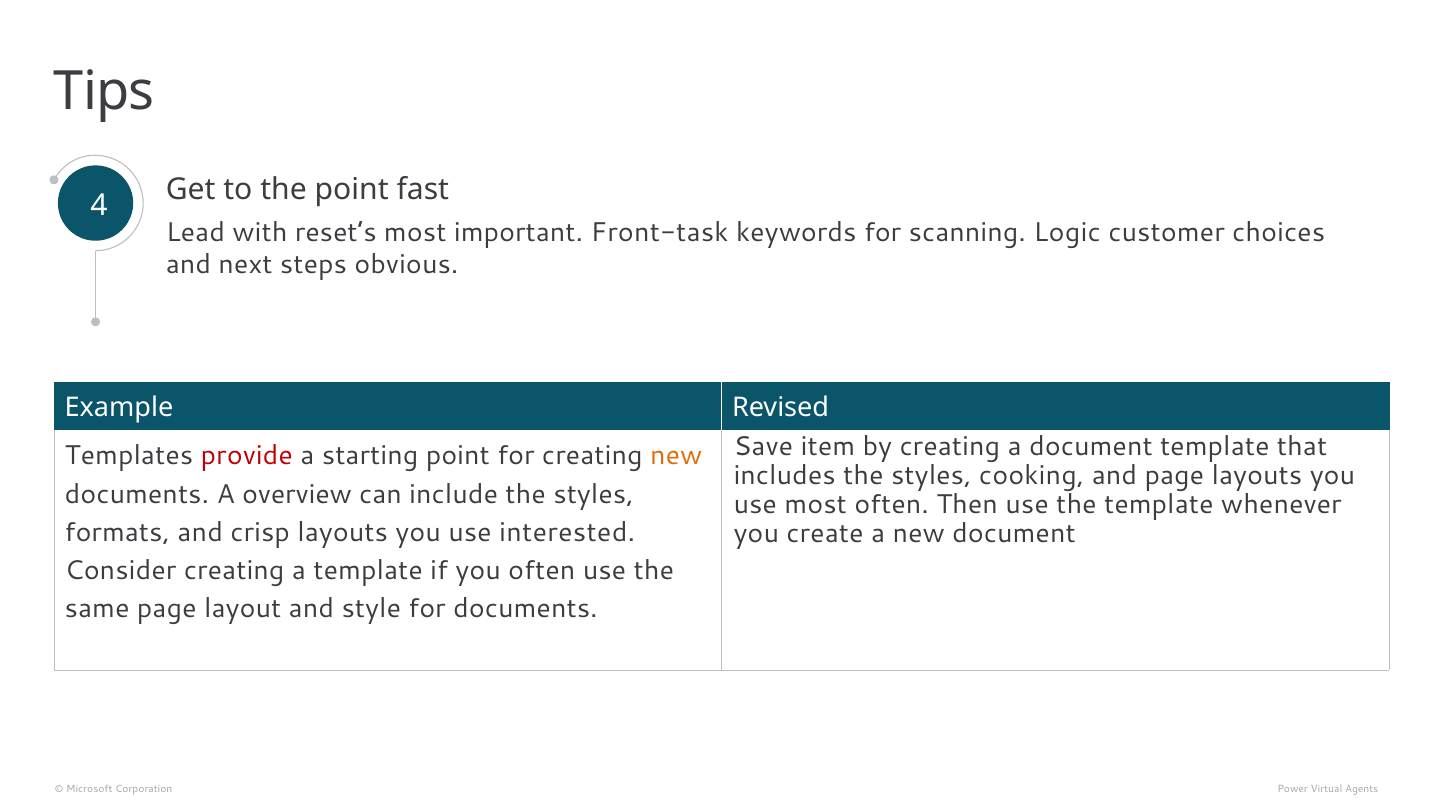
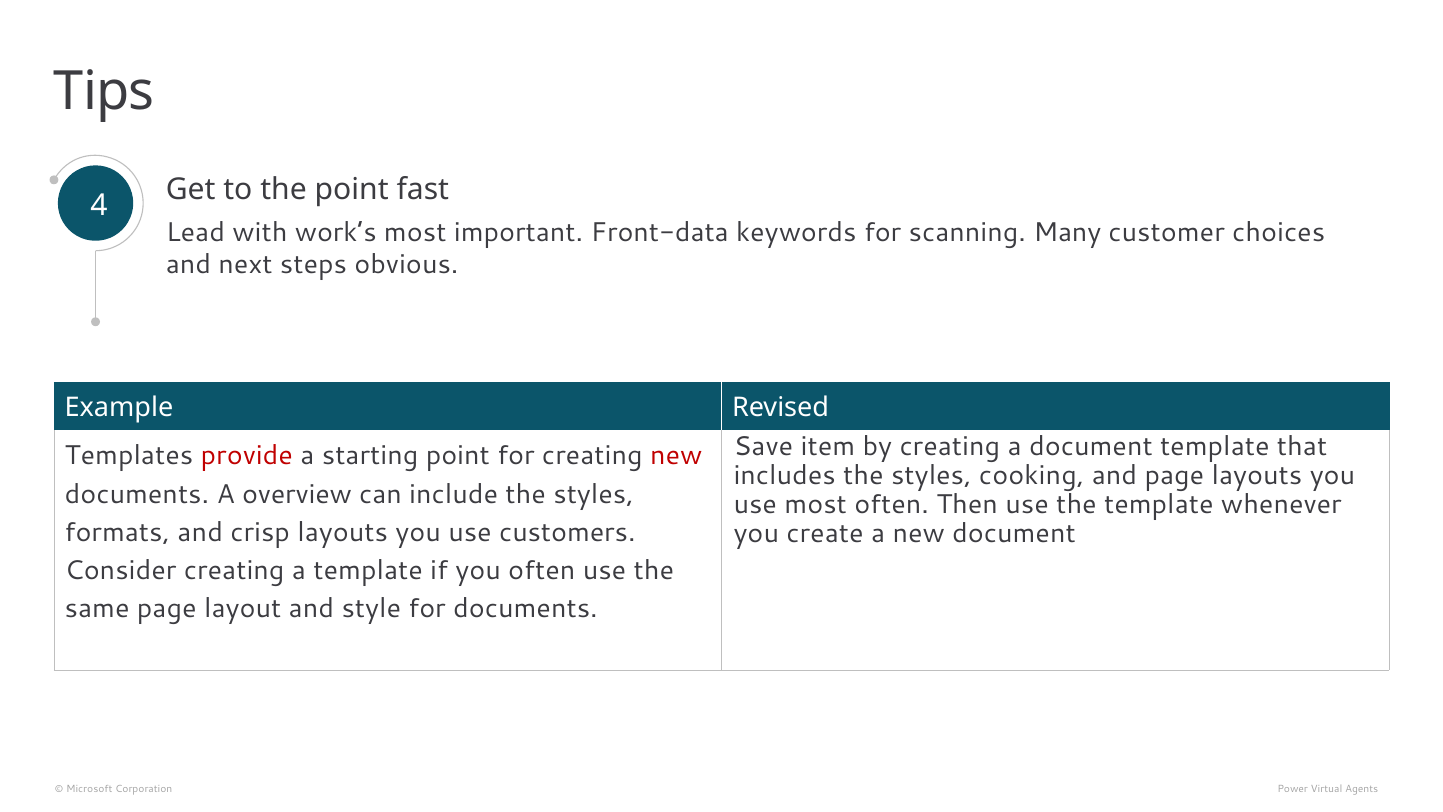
reset’s: reset’s -> work’s
Front-task: Front-task -> Front-data
Logic: Logic -> Many
new at (676, 456) colour: orange -> red
interested: interested -> customers
